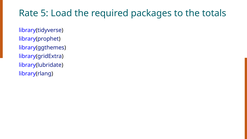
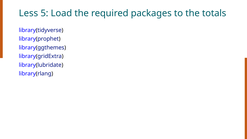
Rate: Rate -> Less
